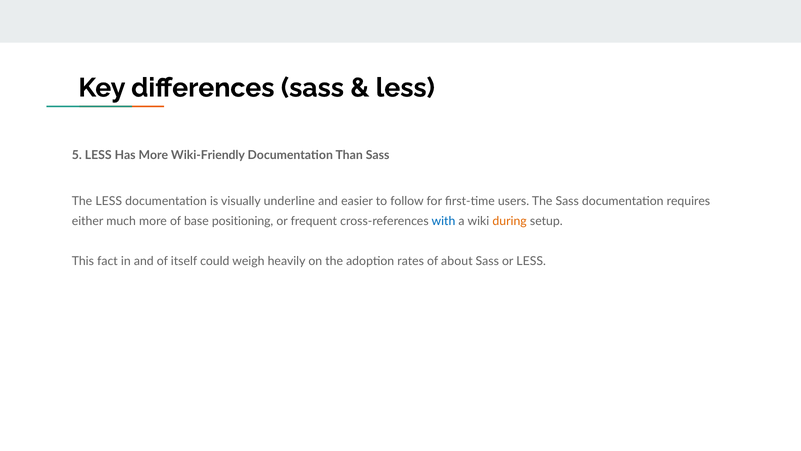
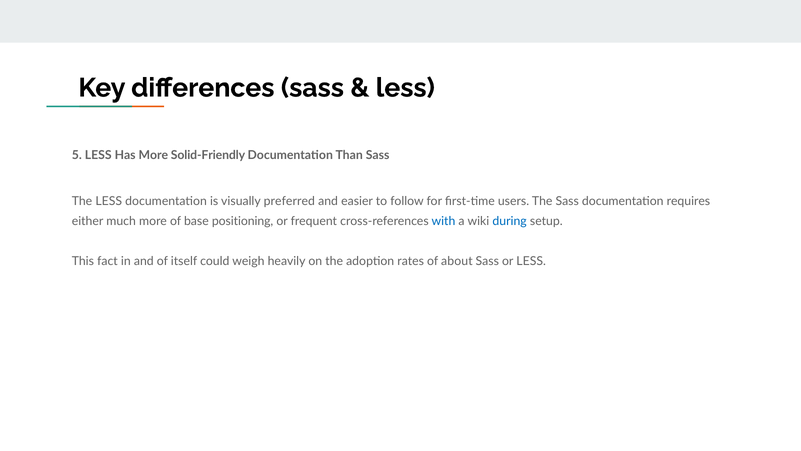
Wiki-Friendly: Wiki-Friendly -> Solid-Friendly
underline: underline -> preferred
during colour: orange -> blue
